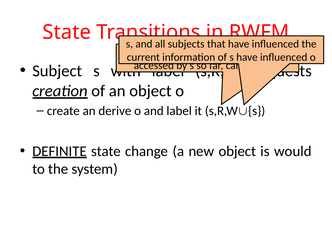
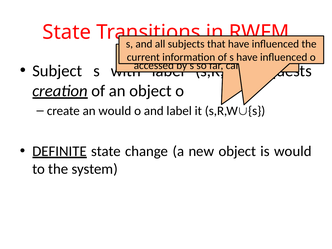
an derive: derive -> would
